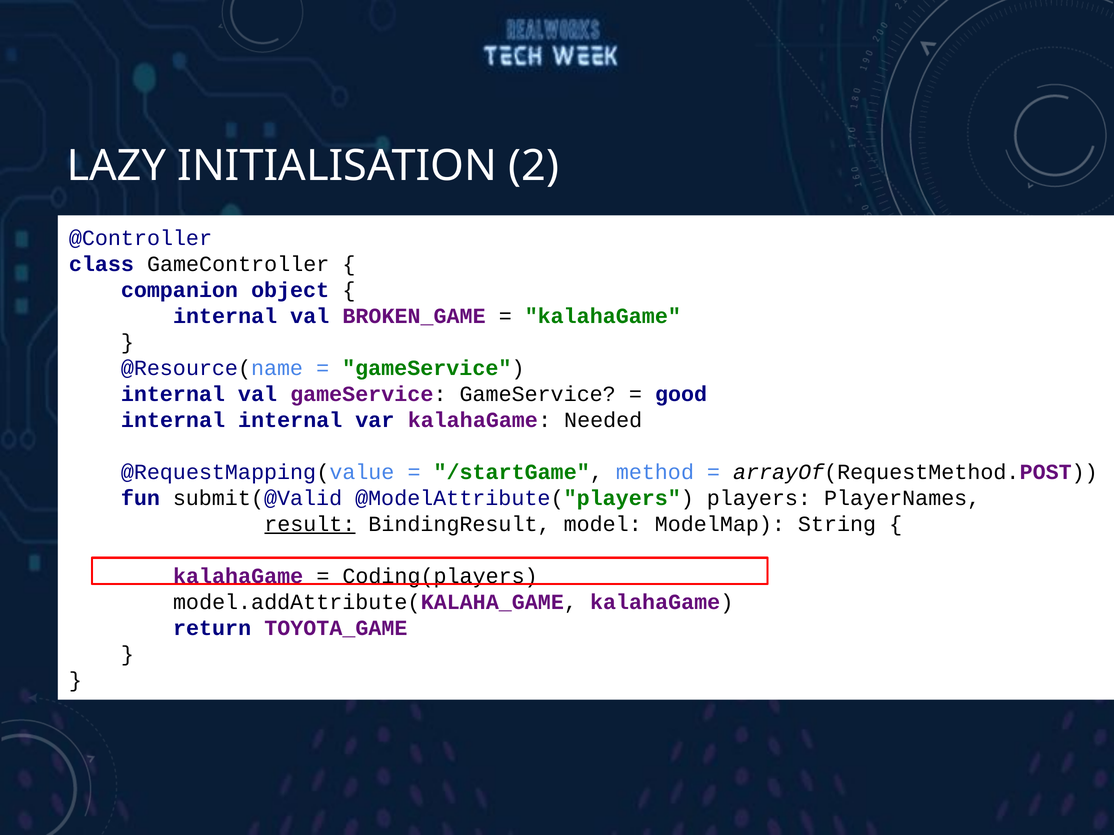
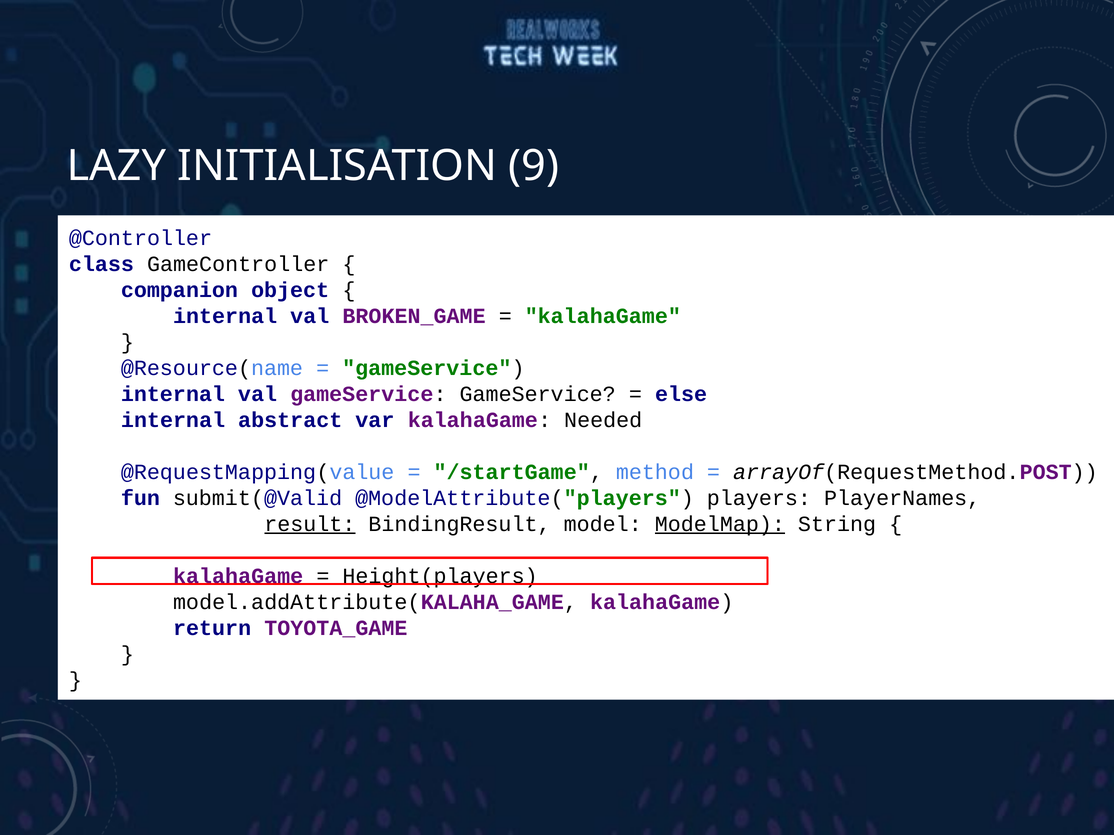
2: 2 -> 9
good: good -> else
internal internal: internal -> abstract
ModelMap underline: none -> present
Coding(players: Coding(players -> Height(players
